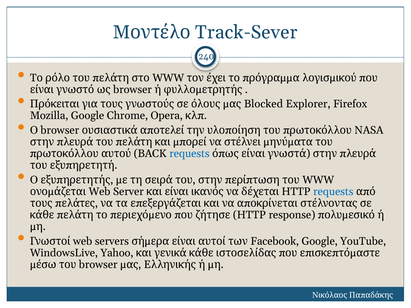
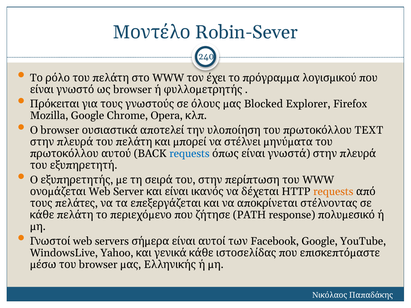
Track-Sever: Track-Sever -> Robin-Sever
NASA: NASA -> TEXT
requests at (333, 192) colour: blue -> orange
HTTP: HTTP -> PATH
